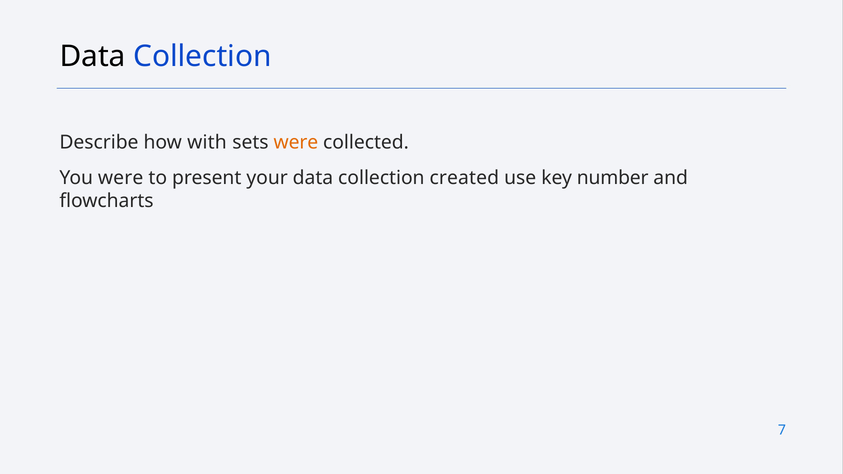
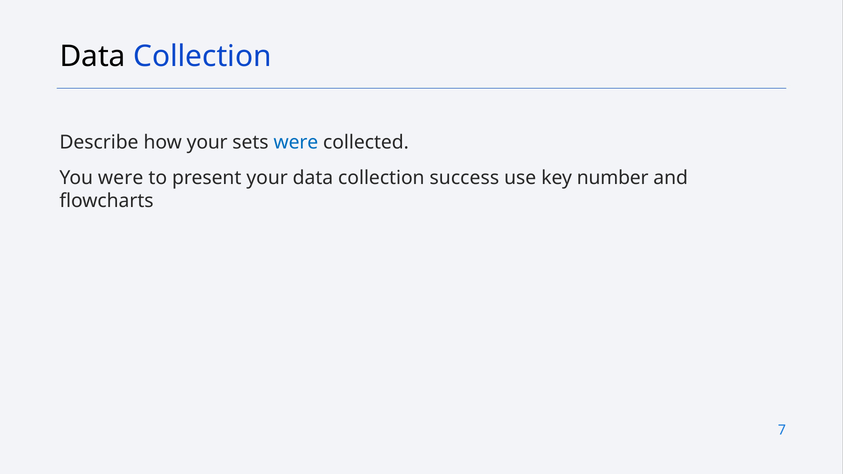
how with: with -> your
were at (296, 142) colour: orange -> blue
created: created -> success
